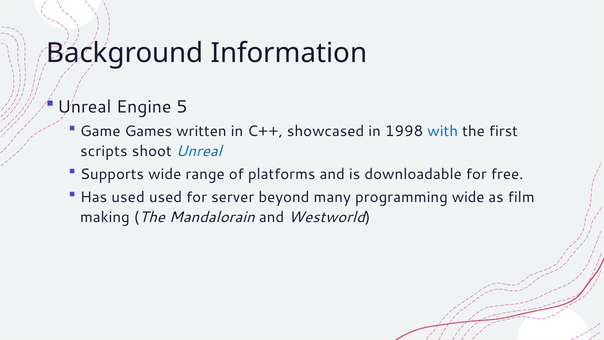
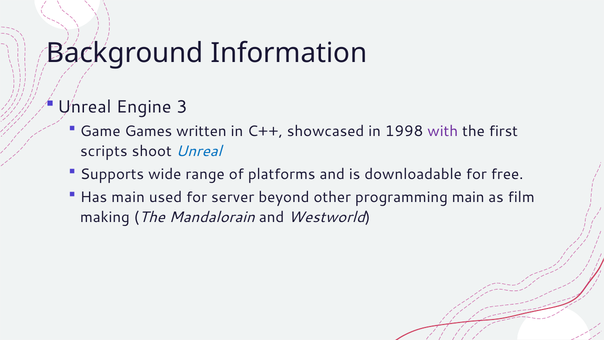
5: 5 -> 3
with colour: blue -> purple
Has used: used -> main
many: many -> other
programming wide: wide -> main
